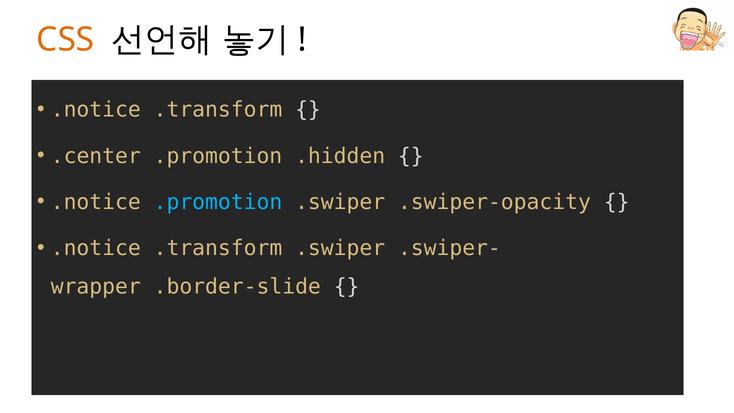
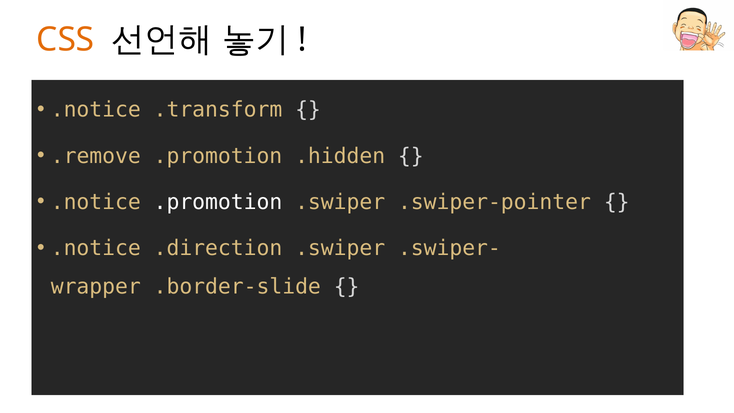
.center: .center -> .remove
.promotion at (218, 202) colour: light blue -> white
.swiper-opacity: .swiper-opacity -> .swiper-pointer
.transform at (218, 248): .transform -> .direction
